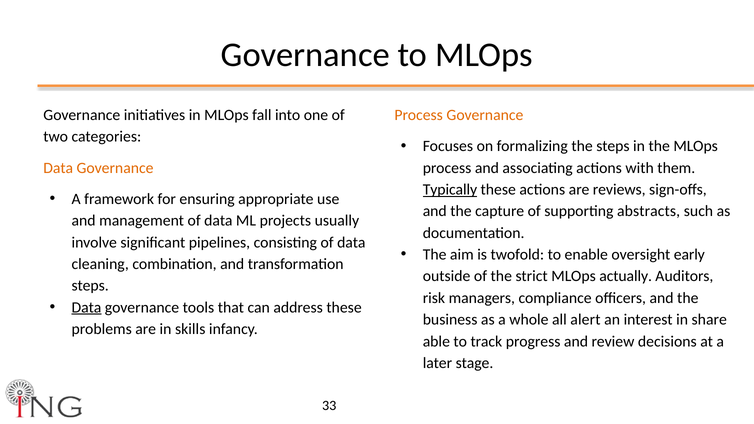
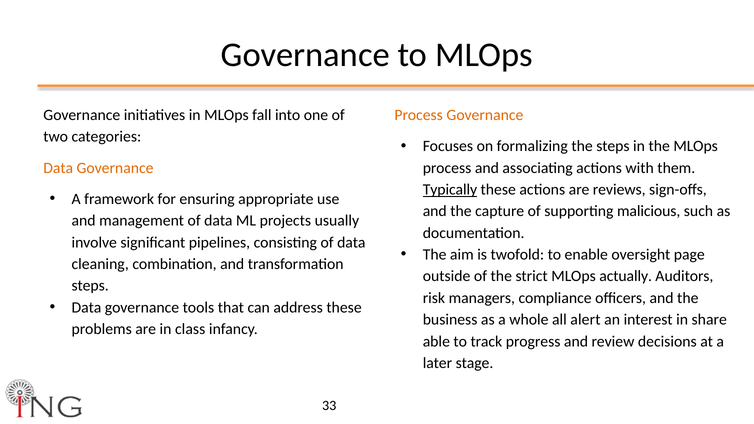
abstracts: abstracts -> malicious
early: early -> page
Data at (87, 307) underline: present -> none
skills: skills -> class
